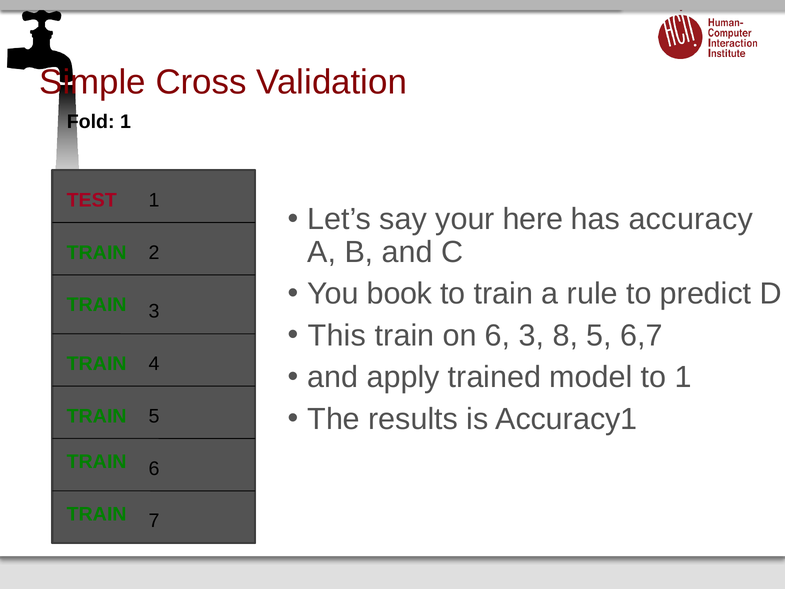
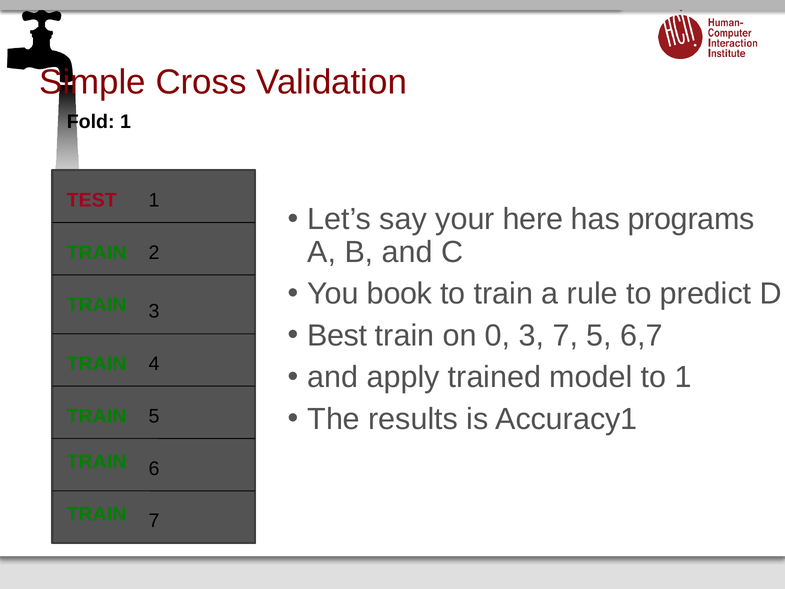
accuracy: accuracy -> programs
This: This -> Best
on 6: 6 -> 0
3 8: 8 -> 7
